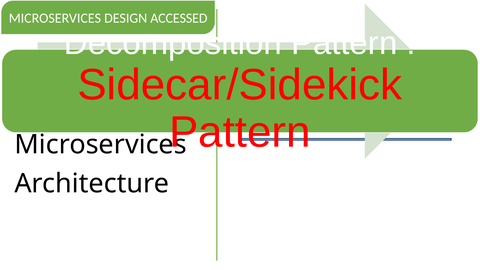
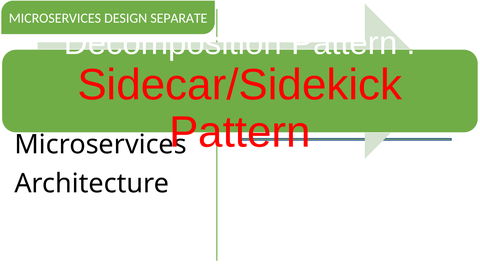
ACCESSED: ACCESSED -> SEPARATE
